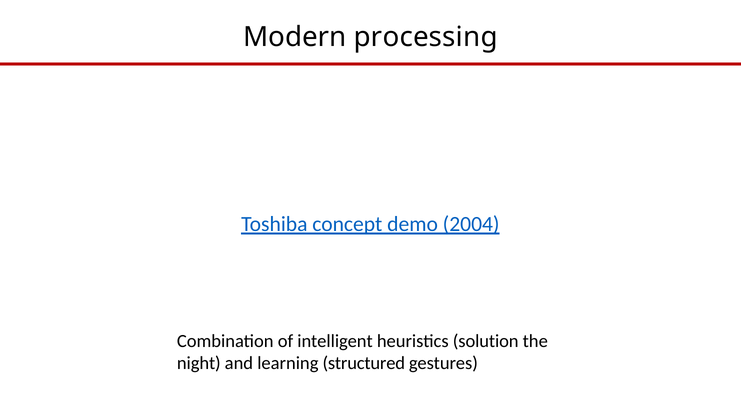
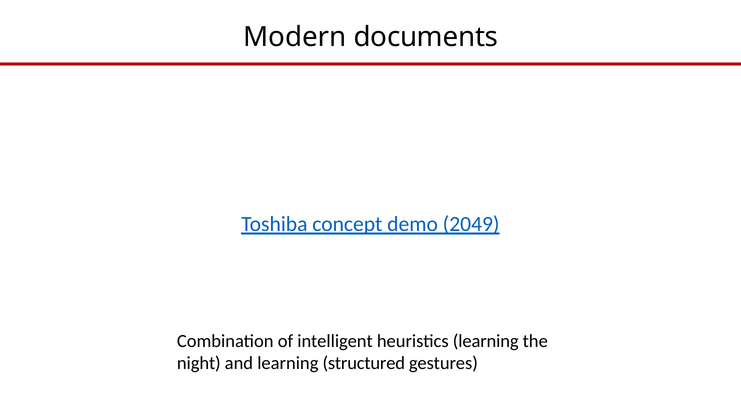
processing: processing -> documents
2004: 2004 -> 2049
heuristics solution: solution -> learning
